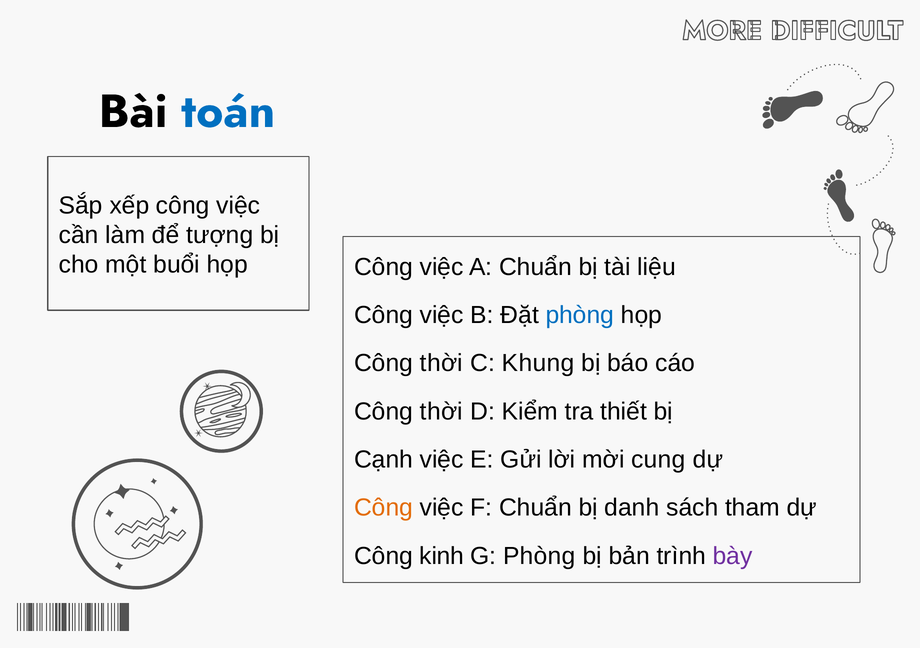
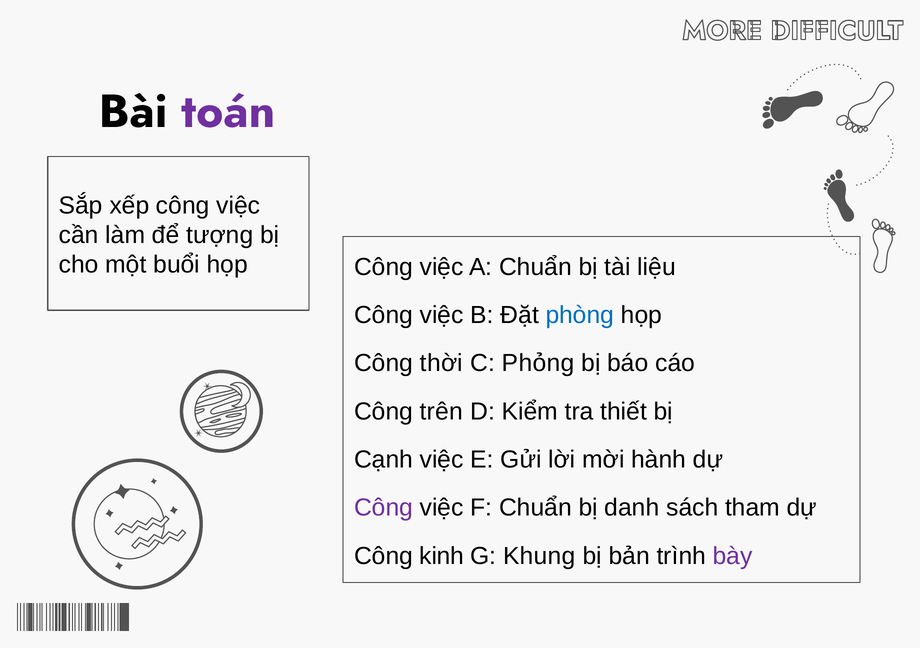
toán colour: blue -> purple
Khung: Khung -> Phỏng
thời at (441, 412): thời -> trên
cung: cung -> hành
Công at (384, 508) colour: orange -> purple
G Phòng: Phòng -> Khung
